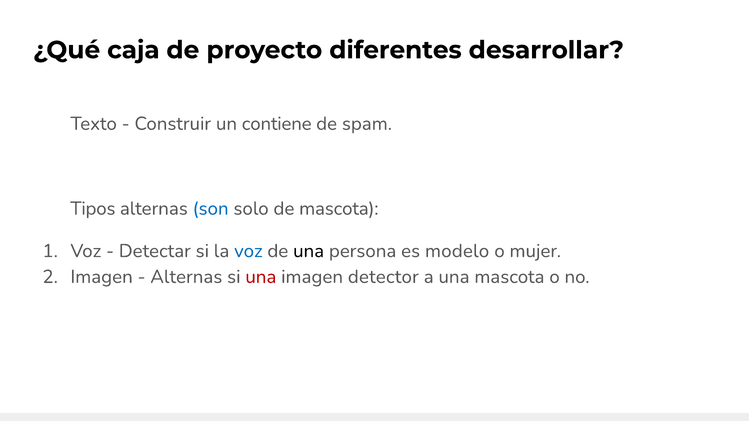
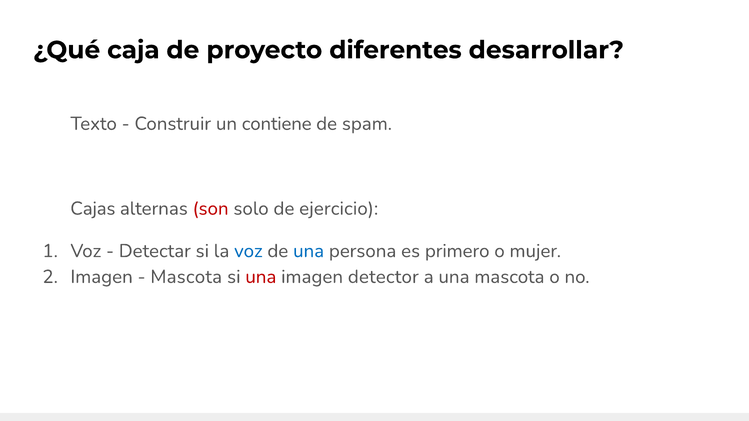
Tipos: Tipos -> Cajas
son colour: blue -> red
de mascota: mascota -> ejercicio
una at (309, 251) colour: black -> blue
modelo: modelo -> primero
Alternas at (186, 277): Alternas -> Mascota
